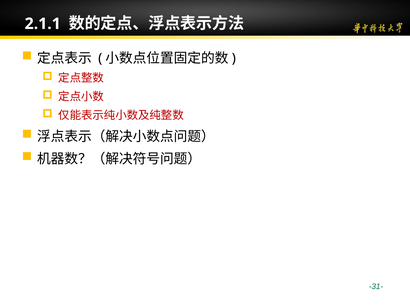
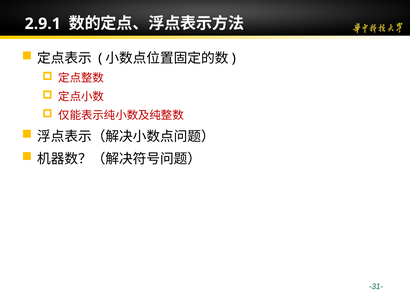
2.1.1: 2.1.1 -> 2.9.1
